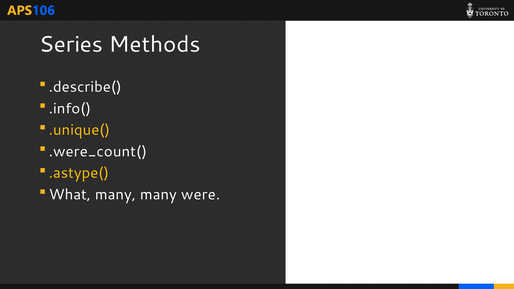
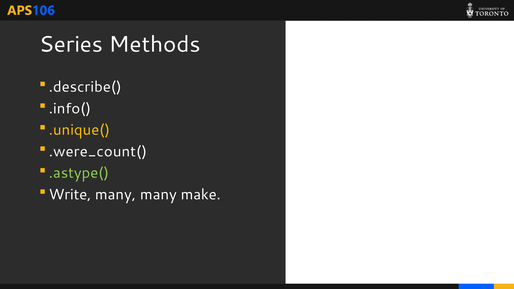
.astype( colour: yellow -> light green
What: What -> Write
were: were -> make
